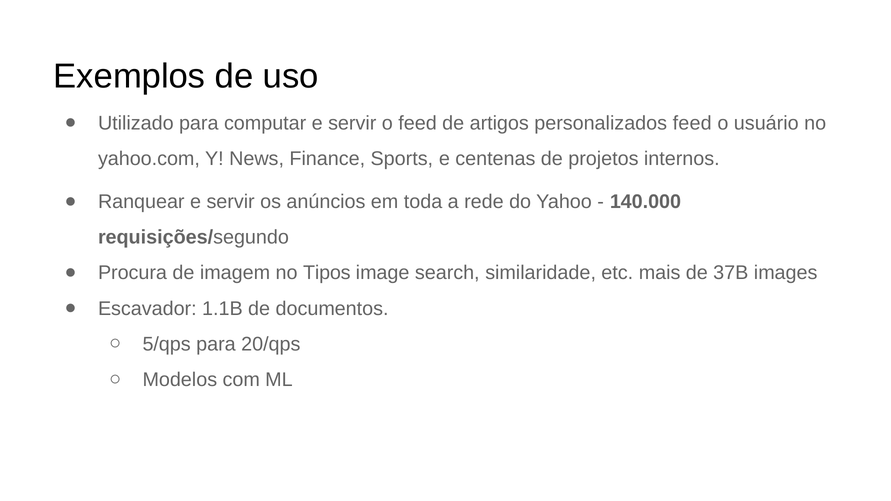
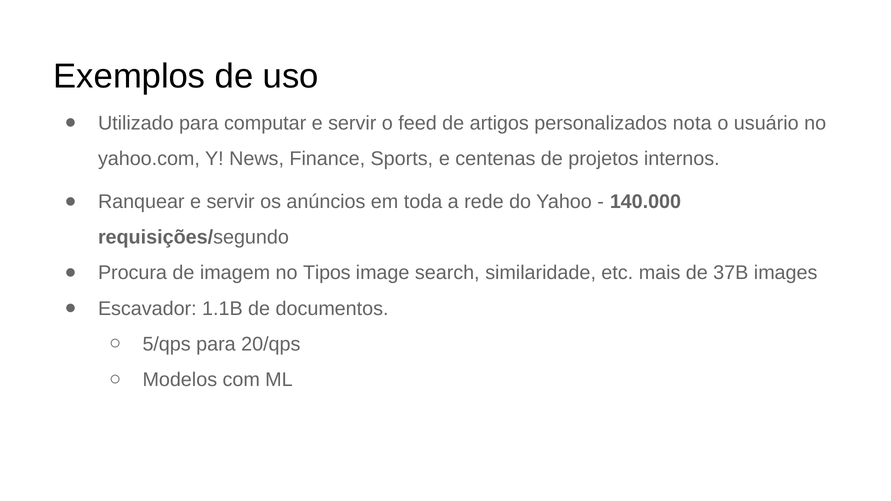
personalizados feed: feed -> nota
